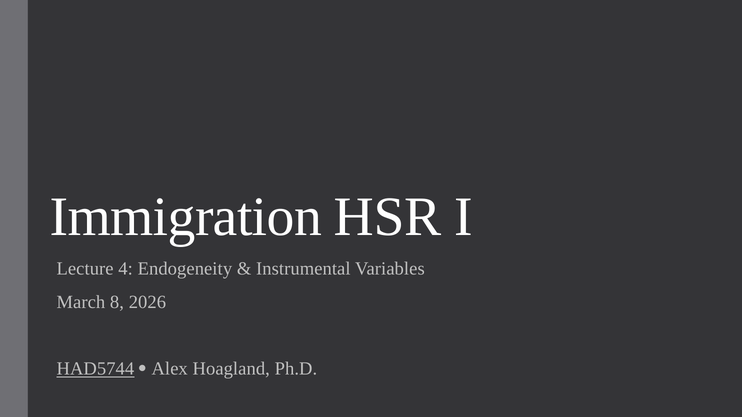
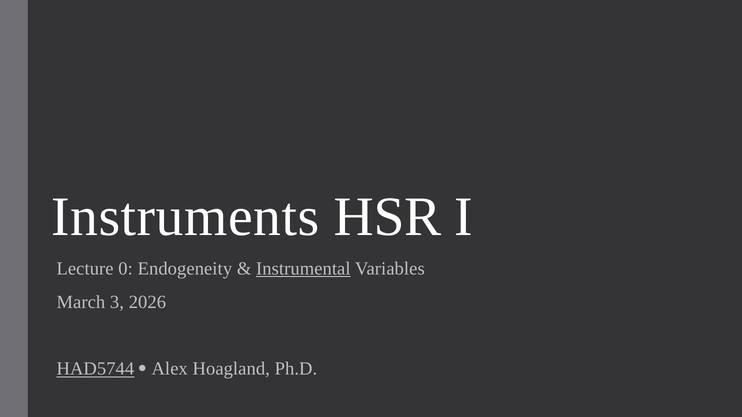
Immigration: Immigration -> Instruments
4: 4 -> 0
Instrumental underline: none -> present
8: 8 -> 3
